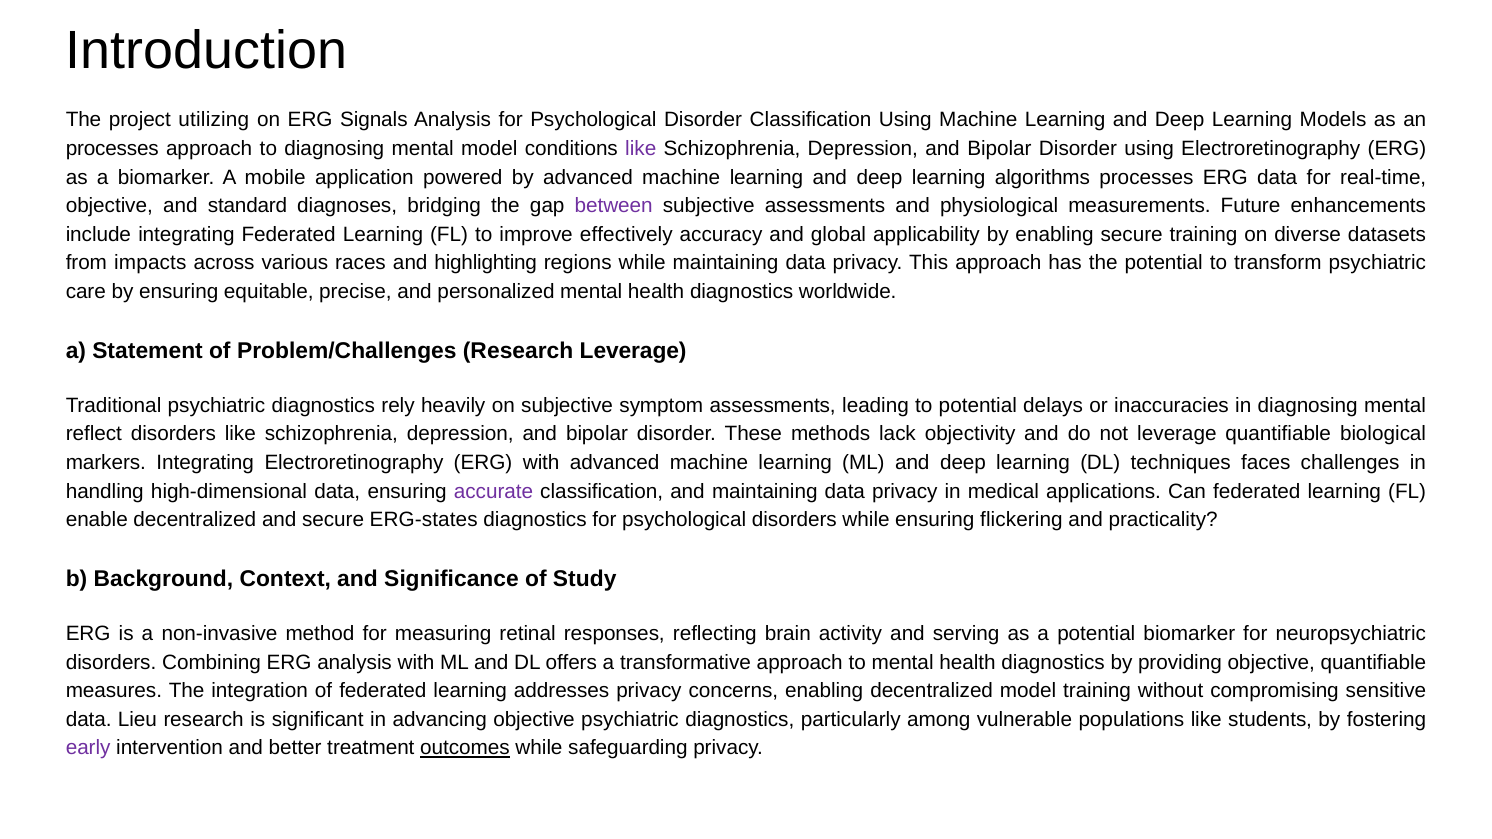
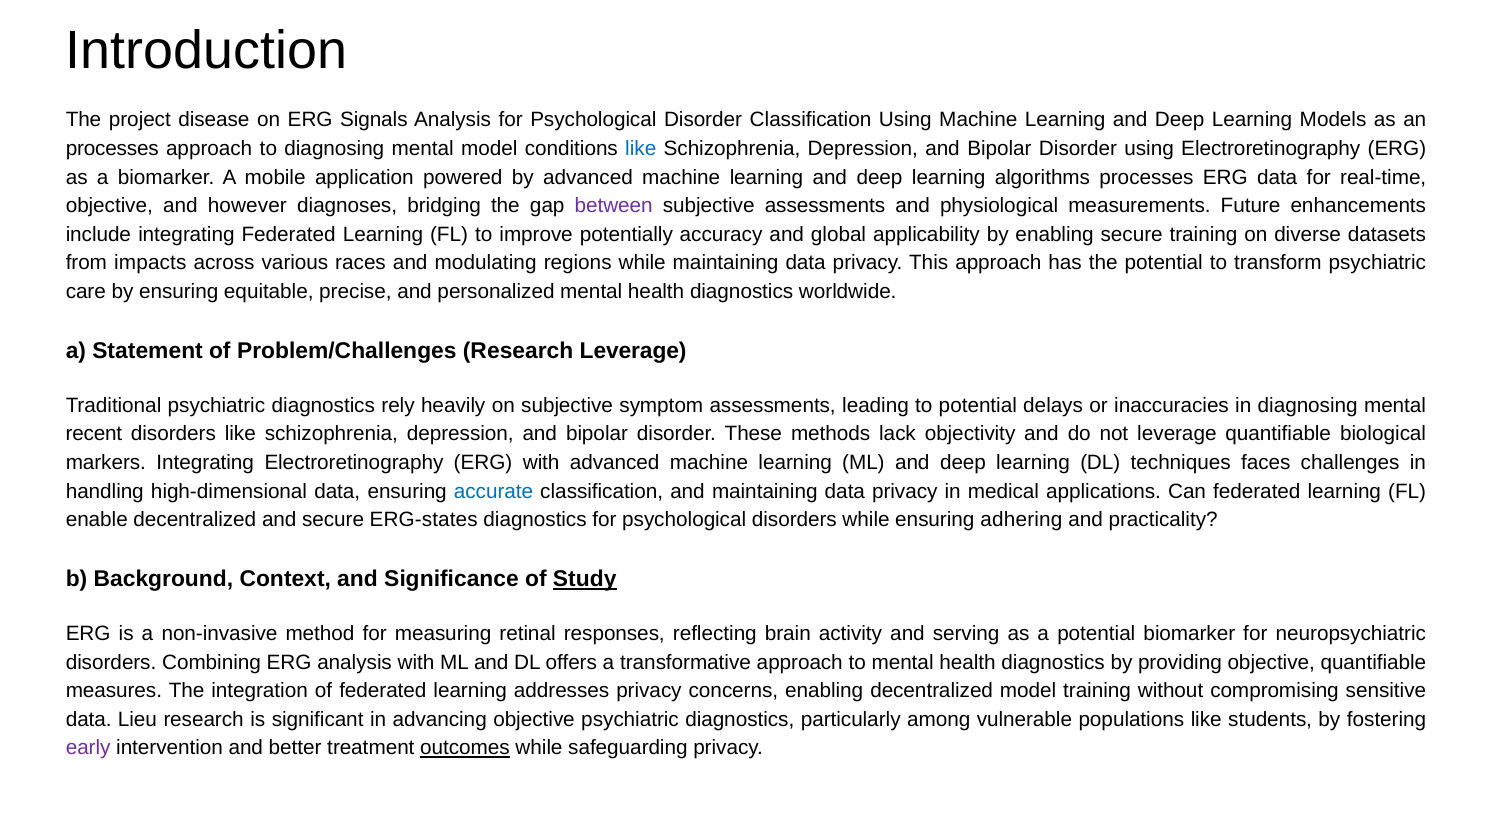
utilizing: utilizing -> disease
like at (641, 149) colour: purple -> blue
standard: standard -> however
effectively: effectively -> potentially
highlighting: highlighting -> modulating
reflect: reflect -> recent
accurate colour: purple -> blue
flickering: flickering -> adhering
Study underline: none -> present
